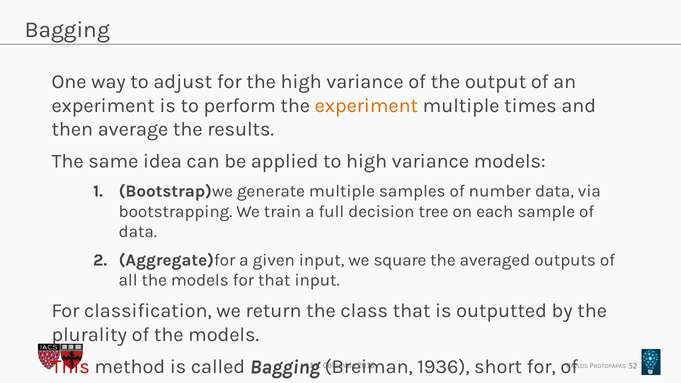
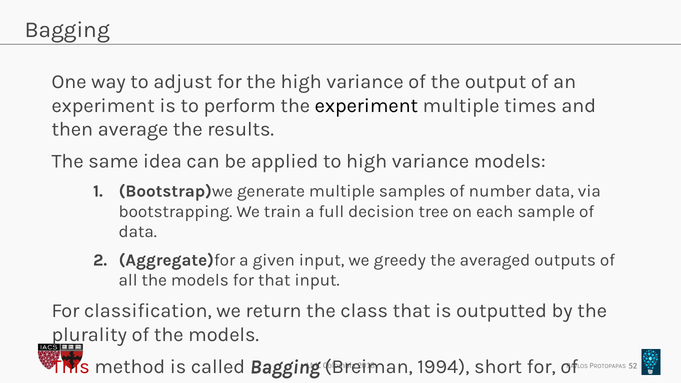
experiment at (366, 105) colour: orange -> black
square: square -> greedy
1936: 1936 -> 1994
